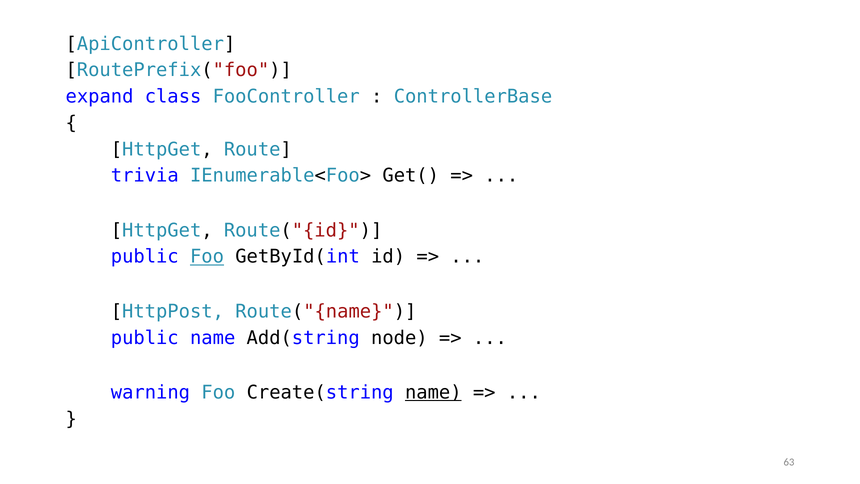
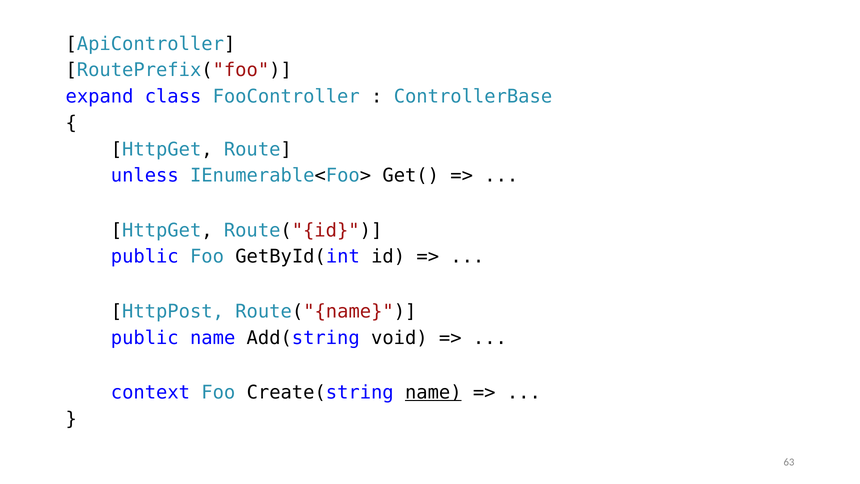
trivia: trivia -> unless
Foo at (207, 257) underline: present -> none
node: node -> void
warning: warning -> context
